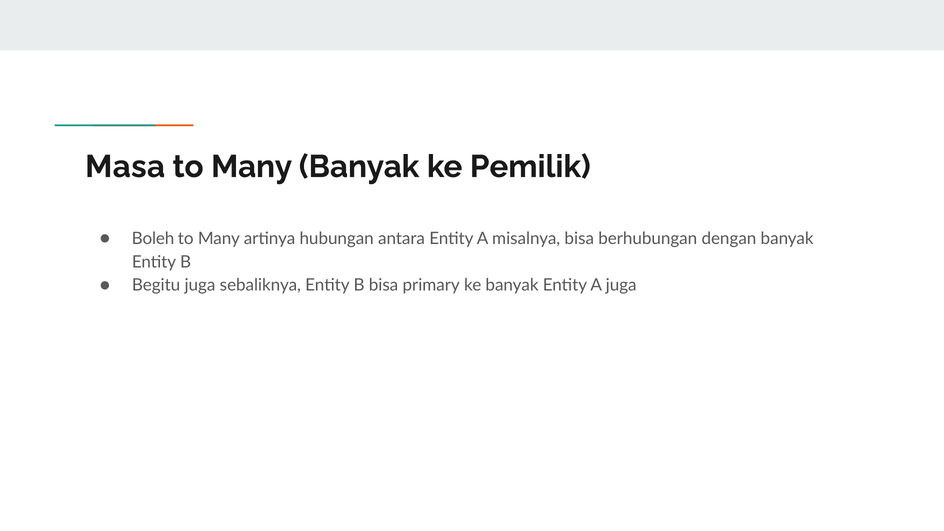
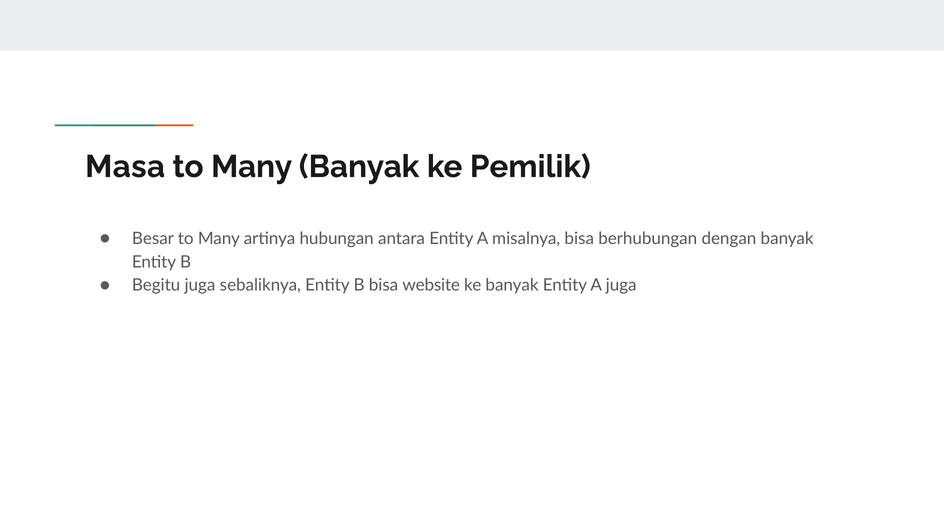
Boleh: Boleh -> Besar
primary: primary -> website
